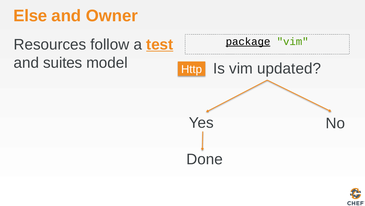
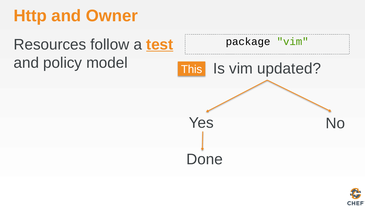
Else: Else -> Http
package underline: present -> none
suites: suites -> policy
Http: Http -> This
